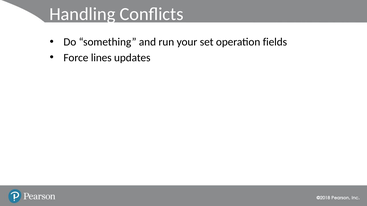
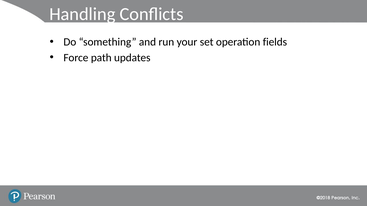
lines: lines -> path
